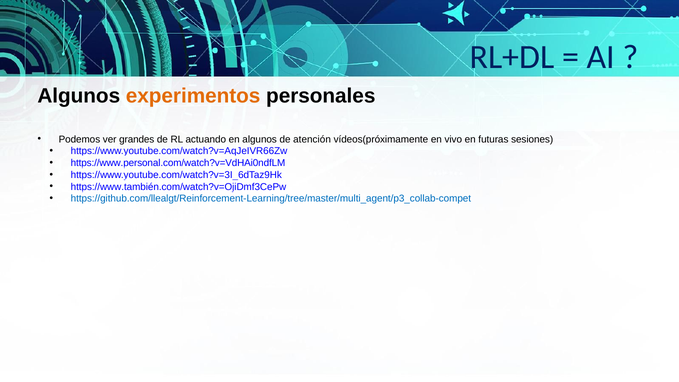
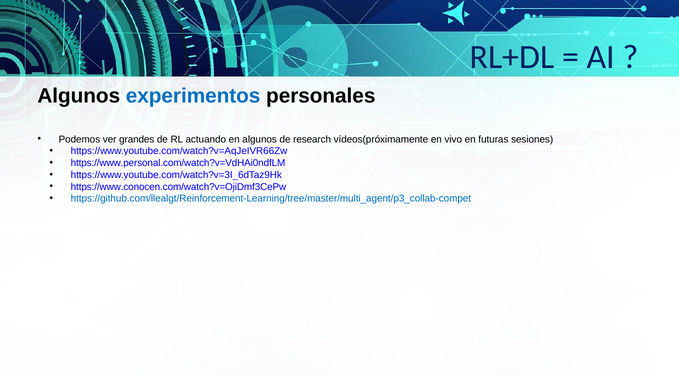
experimentos colour: orange -> blue
atención: atención -> research
https://www.también.com/watch?v=OjiDmf3CePw: https://www.también.com/watch?v=OjiDmf3CePw -> https://www.conocen.com/watch?v=OjiDmf3CePw
